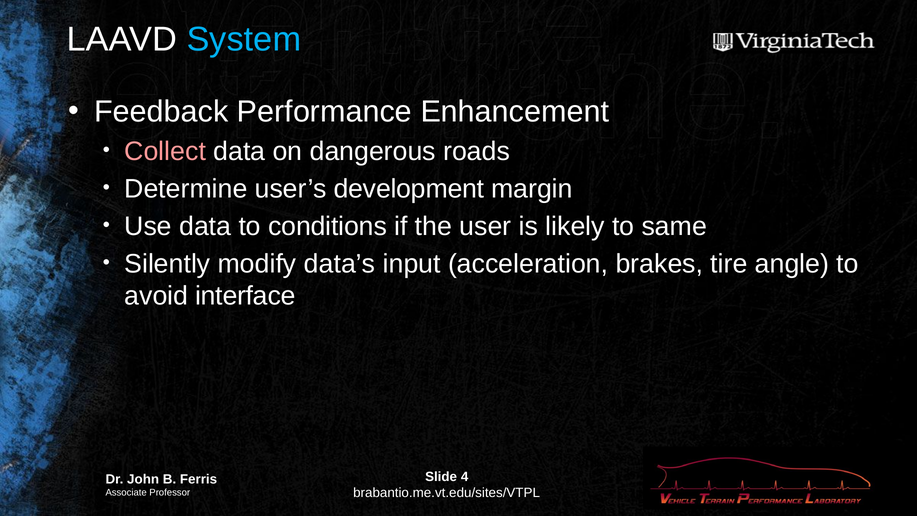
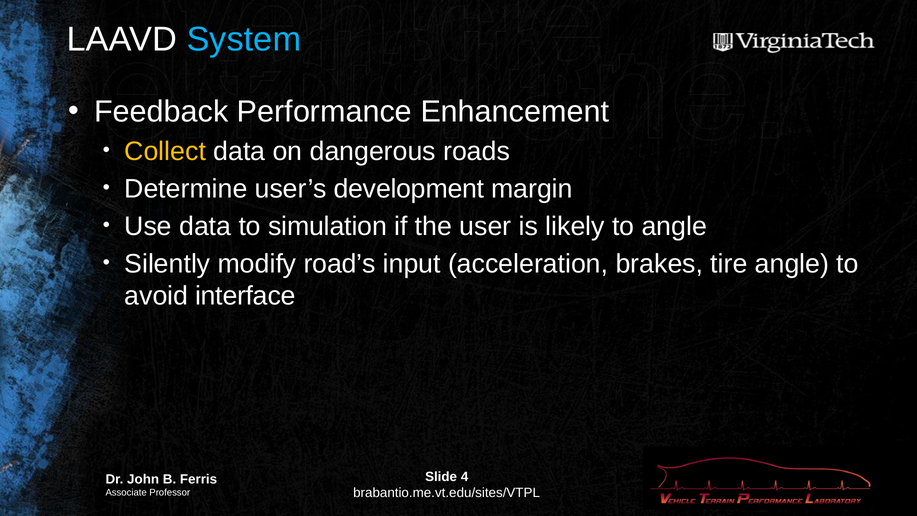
Collect colour: pink -> yellow
conditions: conditions -> simulation
to same: same -> angle
data’s: data’s -> road’s
